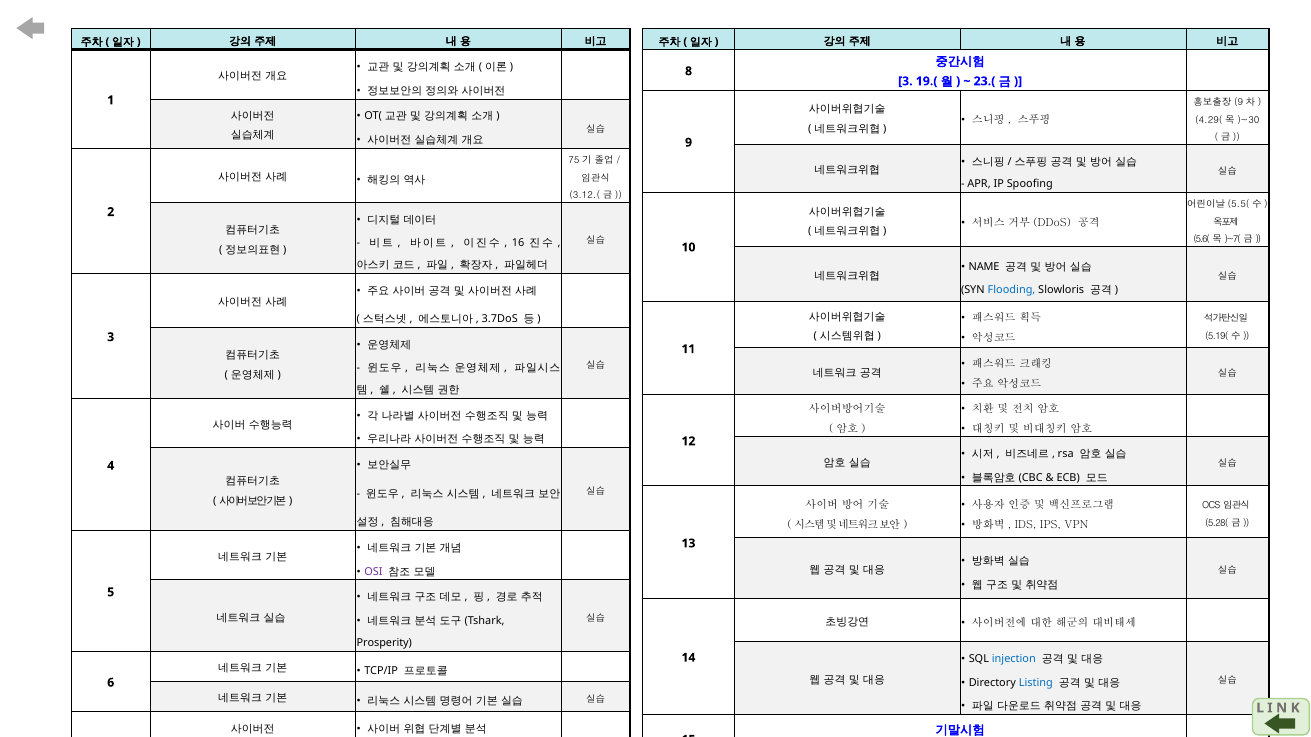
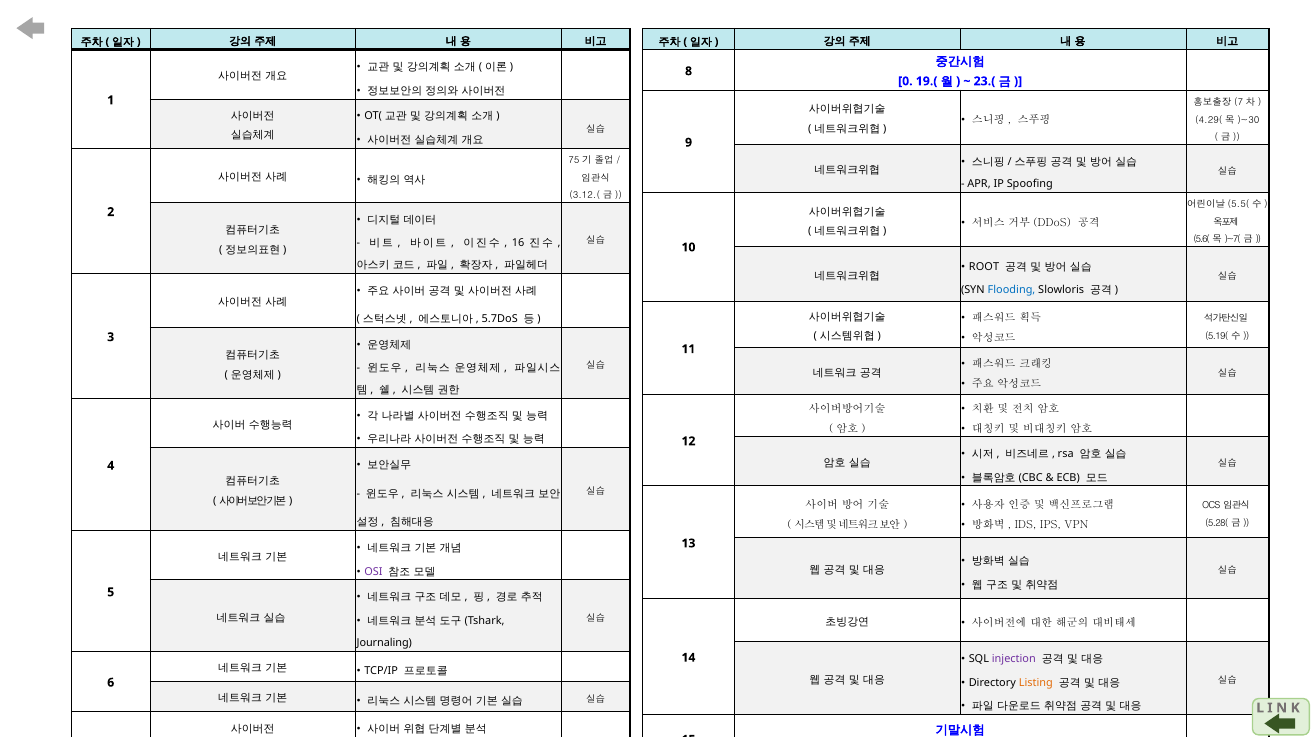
3 at (905, 81): 3 -> 0
9 at (1239, 102): 9 -> 7
NAME: NAME -> ROOT
3.7DoS: 3.7DoS -> 5.7DoS
Prosperity: Prosperity -> Journaling
injection colour: blue -> purple
Listing colour: blue -> orange
